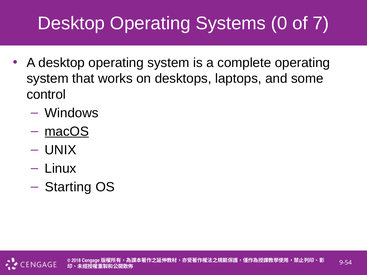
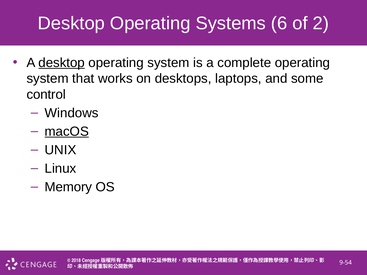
0: 0 -> 6
7: 7 -> 2
desktop at (62, 63) underline: none -> present
Starting: Starting -> Memory
